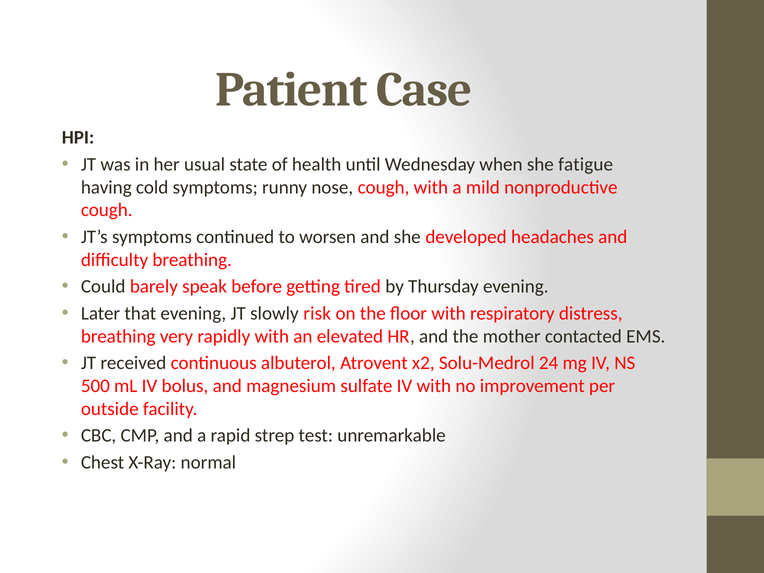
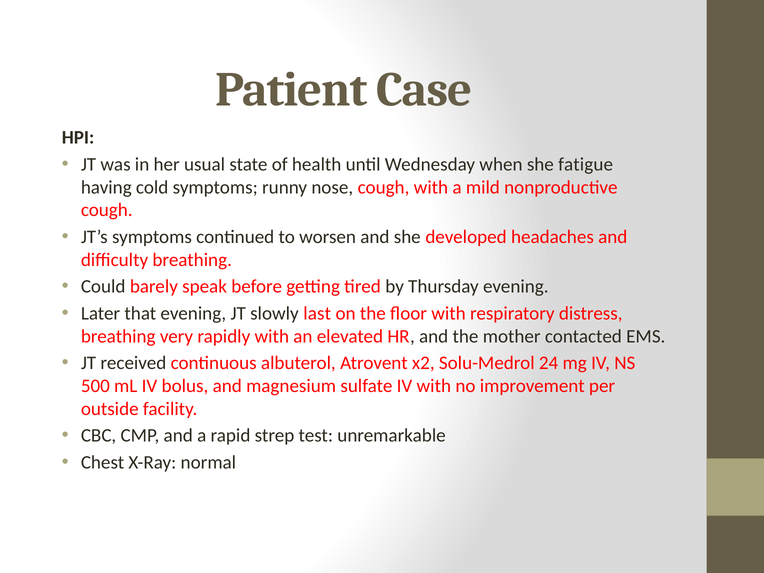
risk: risk -> last
